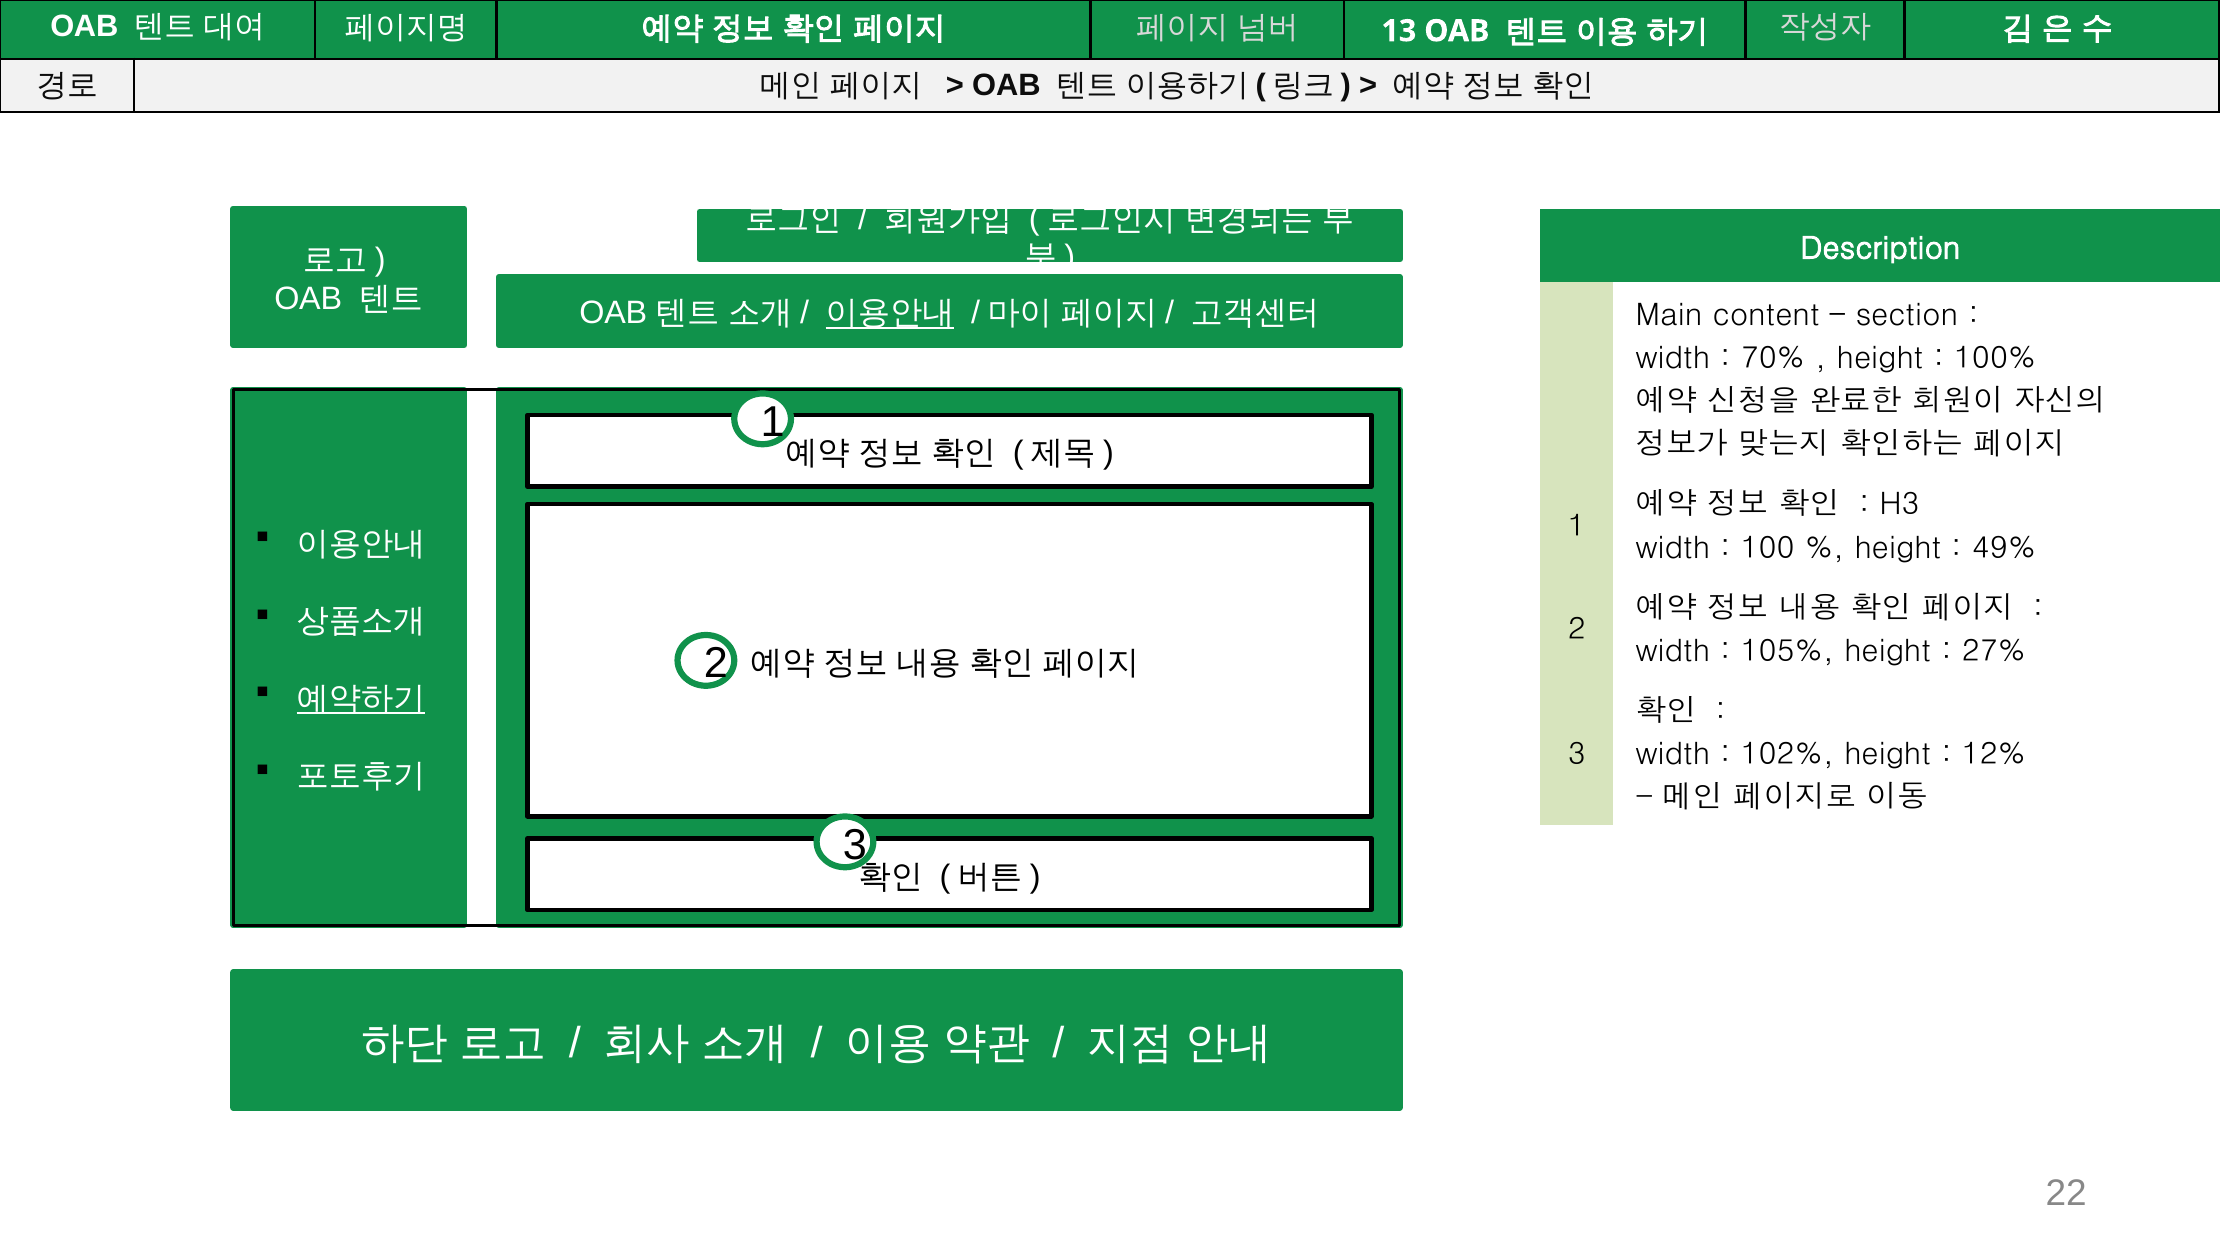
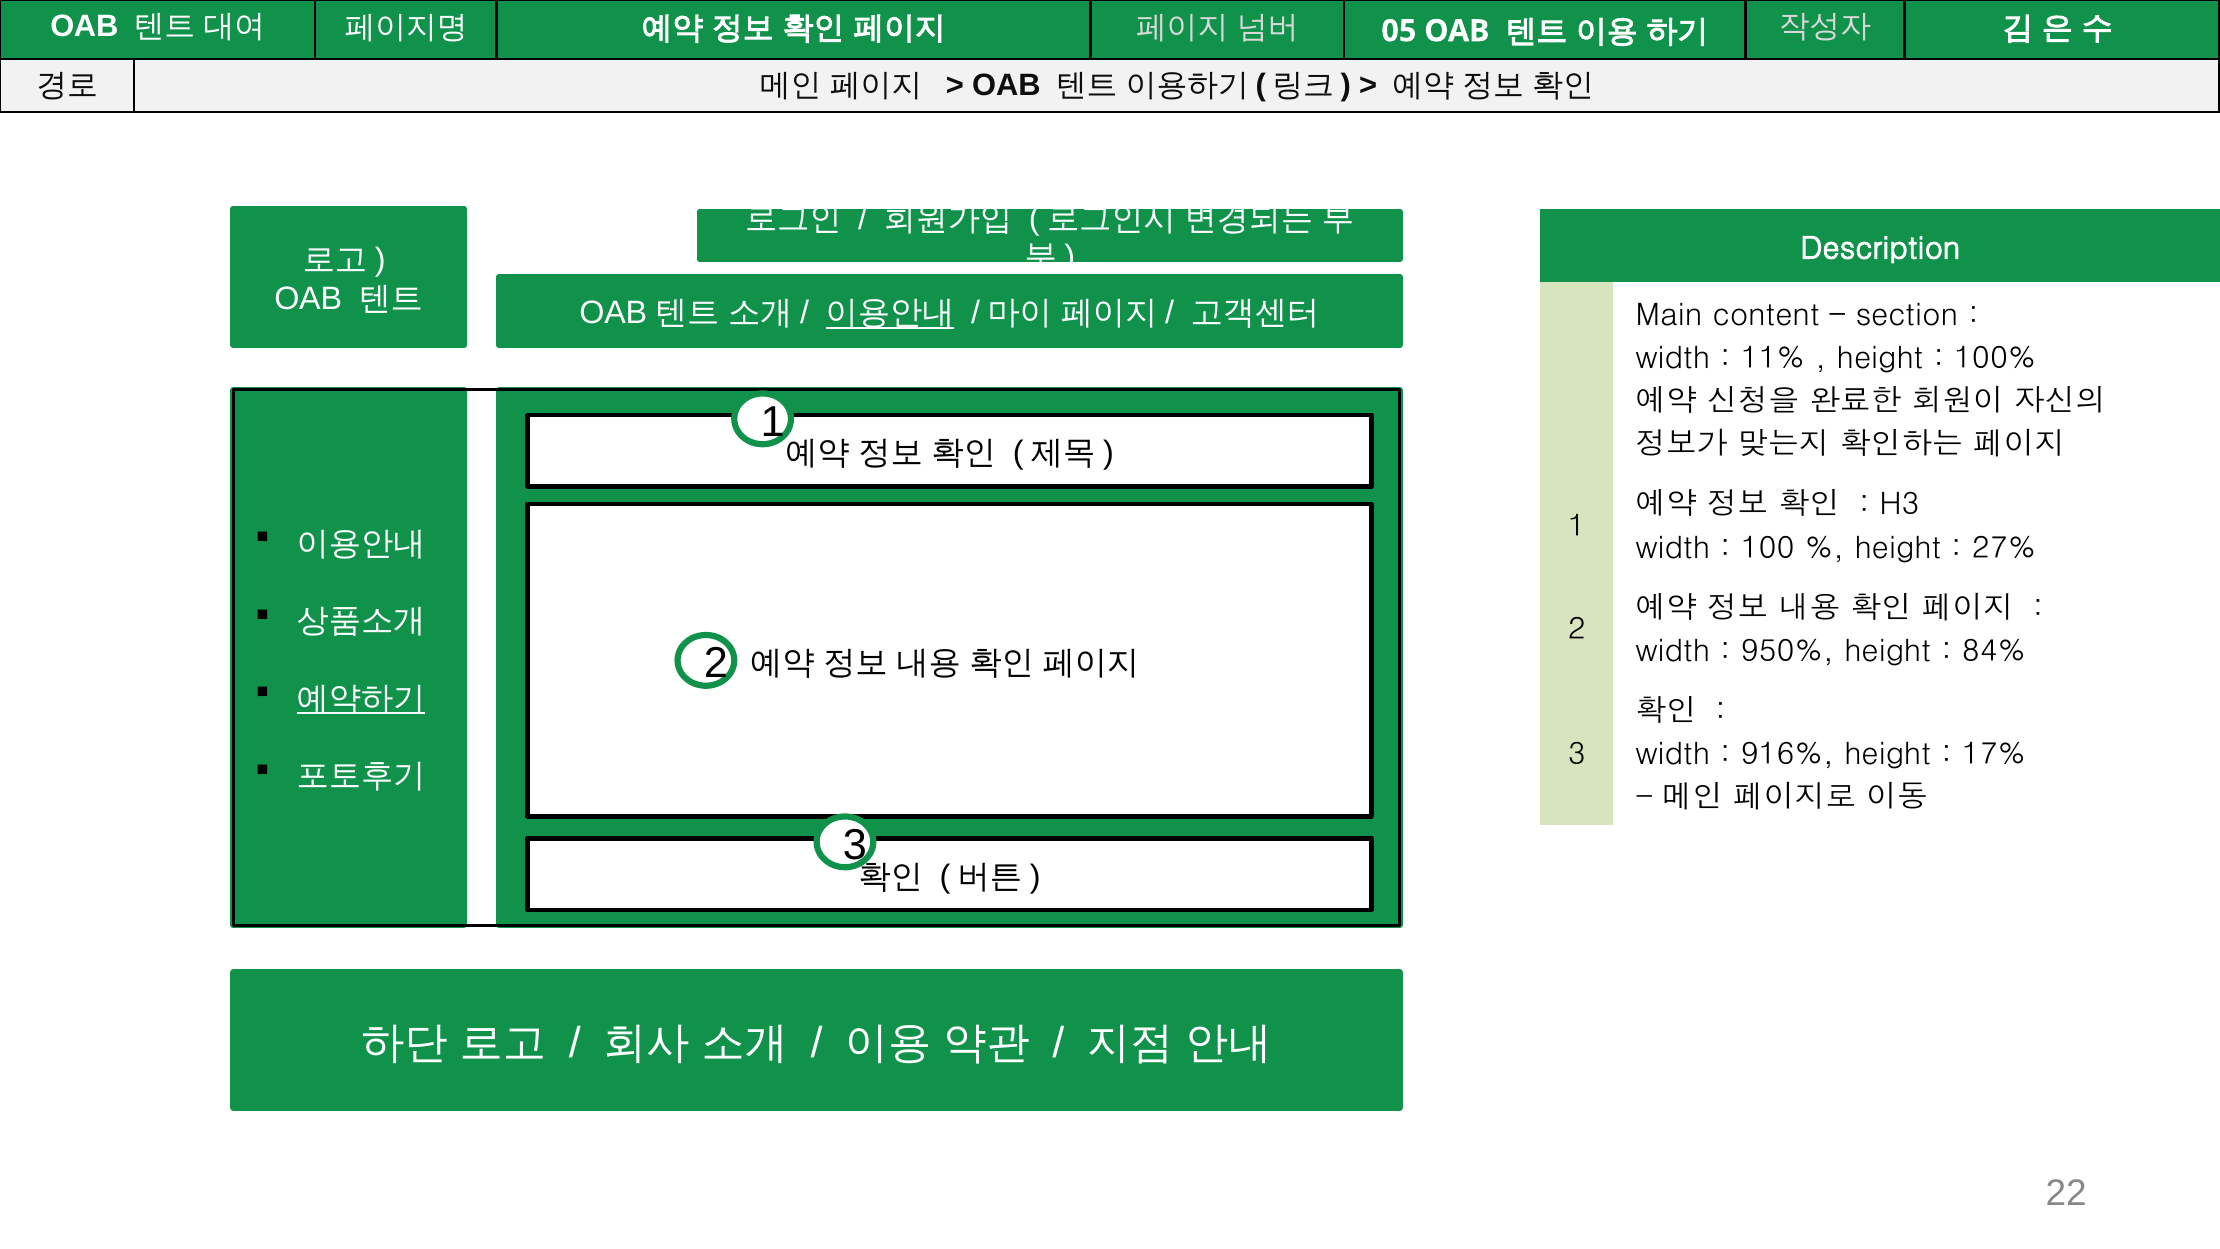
13: 13 -> 05
70%: 70% -> 11%
49%: 49% -> 27%
105%: 105% -> 950%
27%: 27% -> 84%
102%: 102% -> 916%
12%: 12% -> 17%
